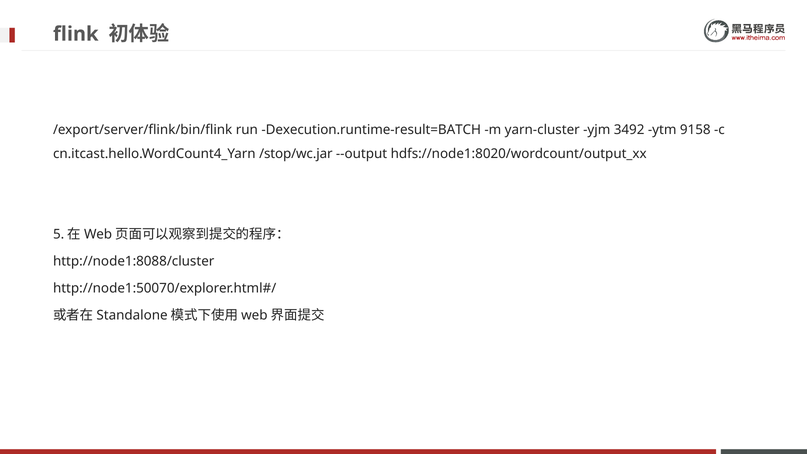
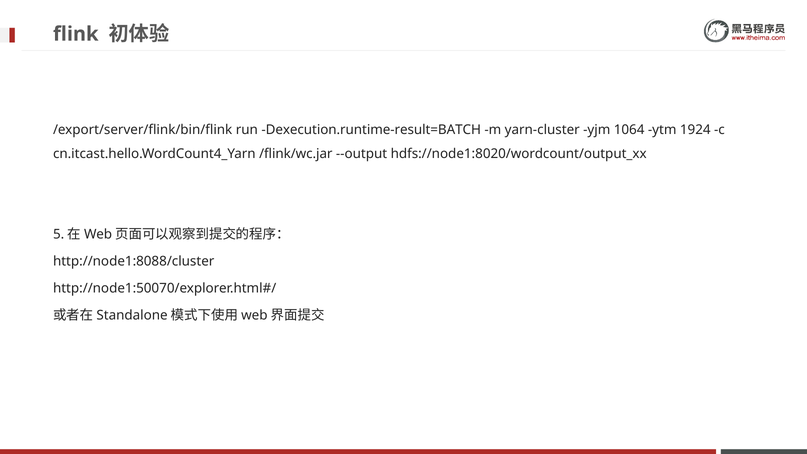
3492: 3492 -> 1064
9158: 9158 -> 1924
/stop/wc.jar: /stop/wc.jar -> /flink/wc.jar
